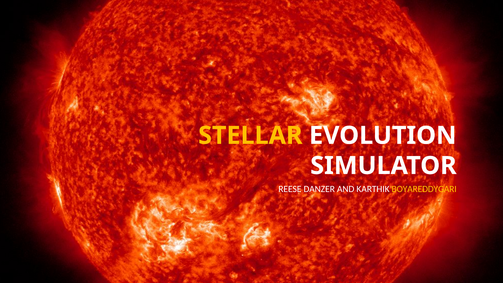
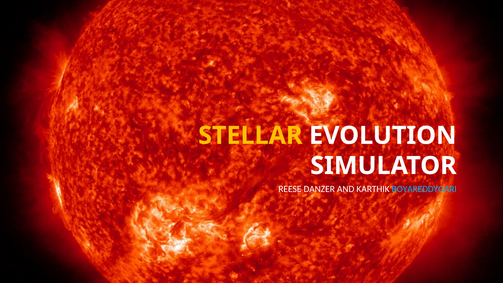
BOYAREDDYGARI colour: yellow -> light blue
